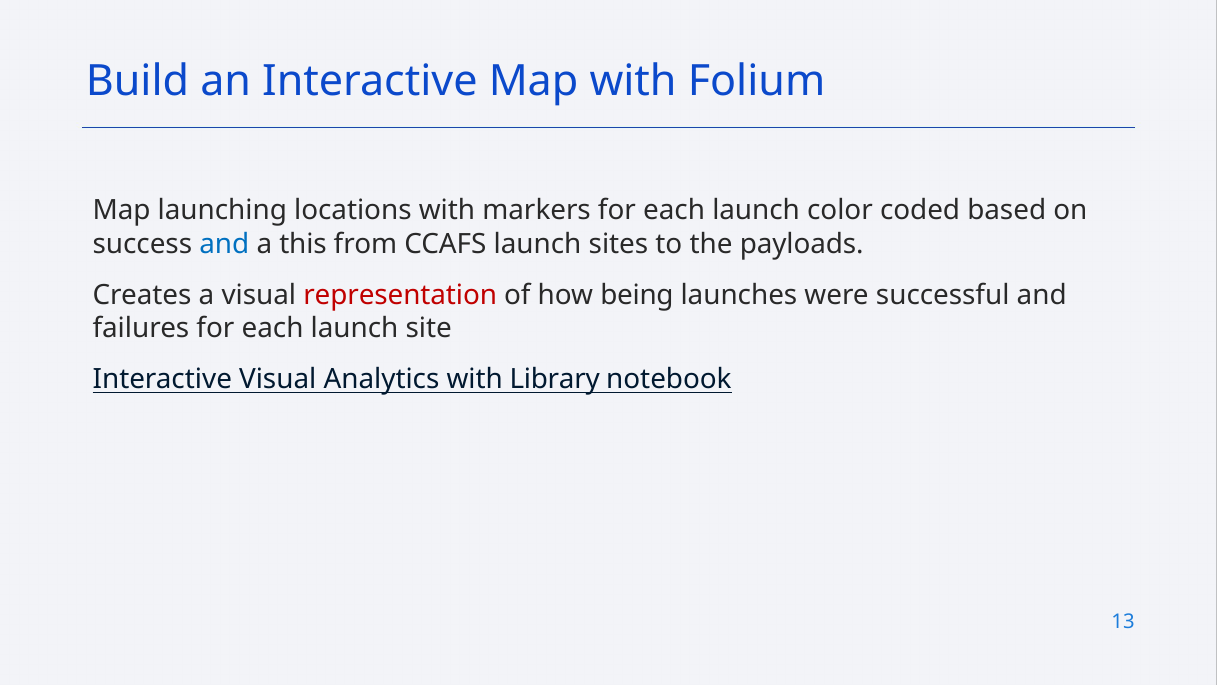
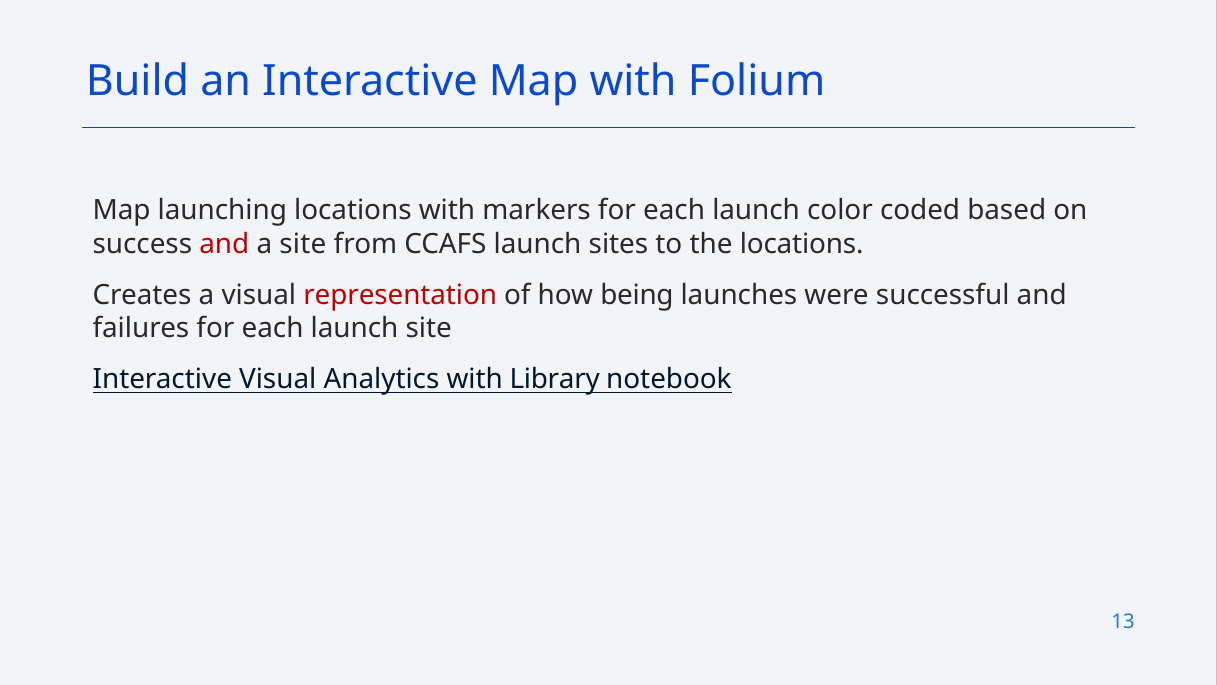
and at (224, 244) colour: blue -> red
a this: this -> site
the payloads: payloads -> locations
